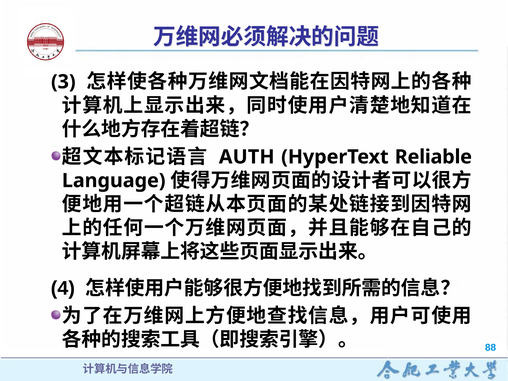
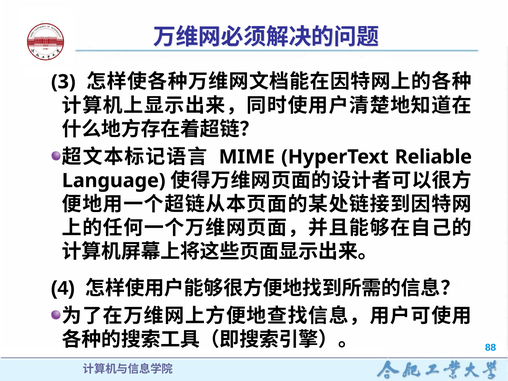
AUTH: AUTH -> MIME
